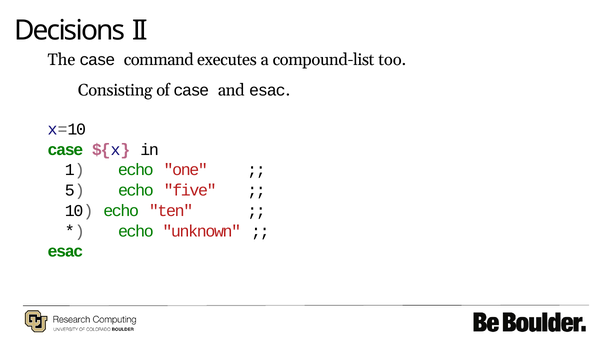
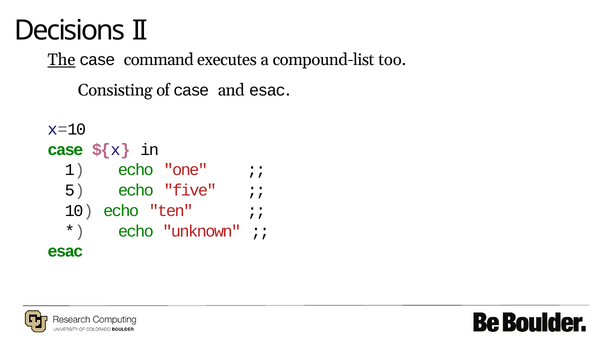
The underline: none -> present
